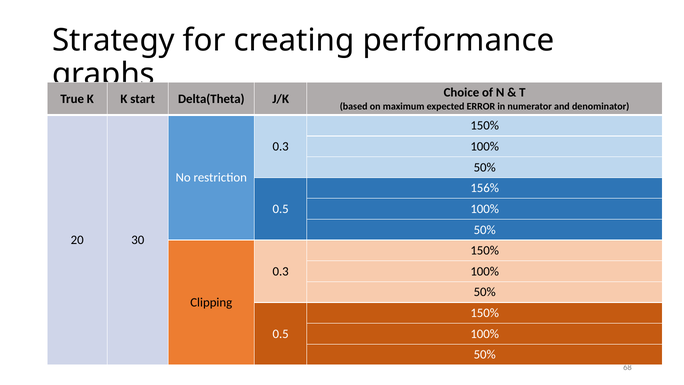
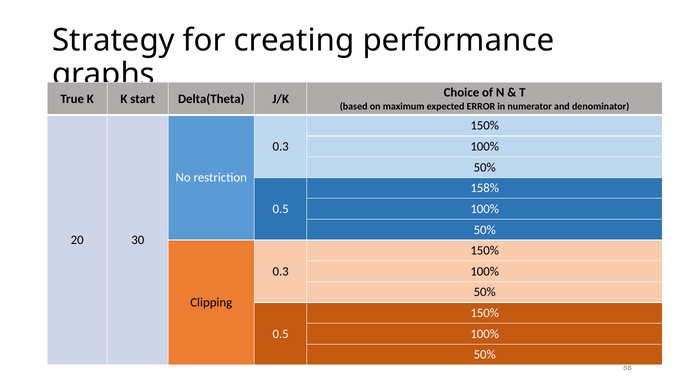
156%: 156% -> 158%
